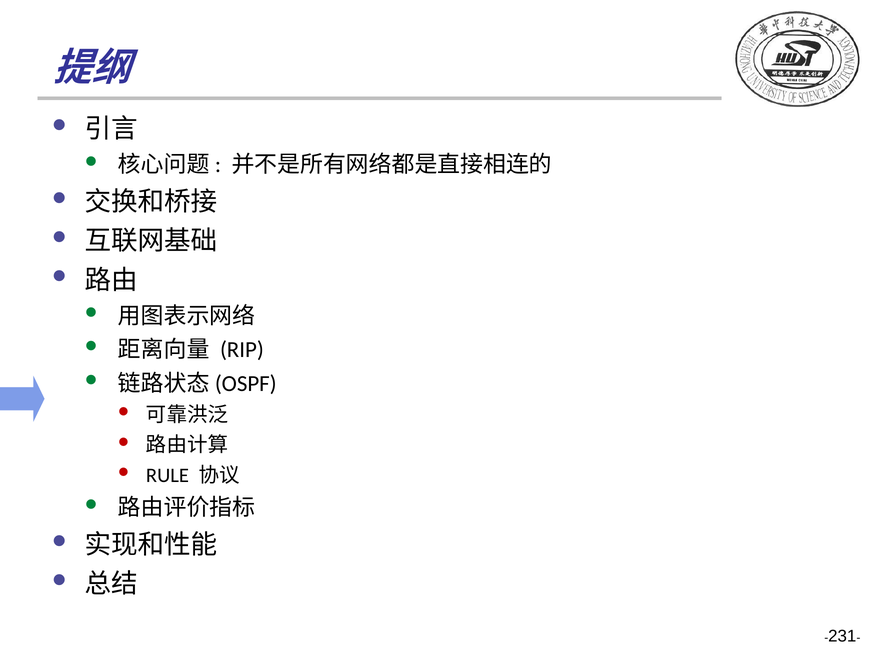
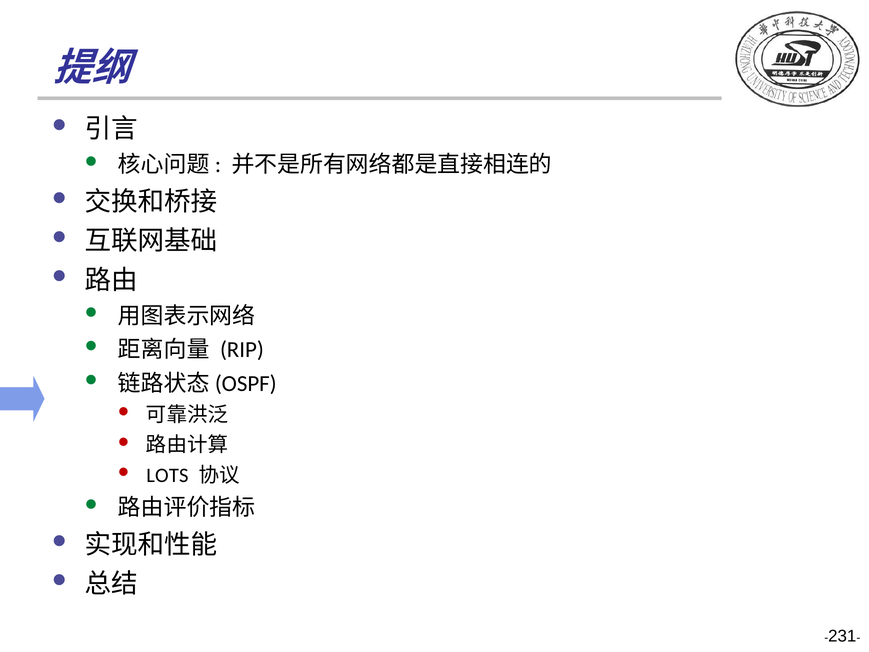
RULE: RULE -> LOTS
